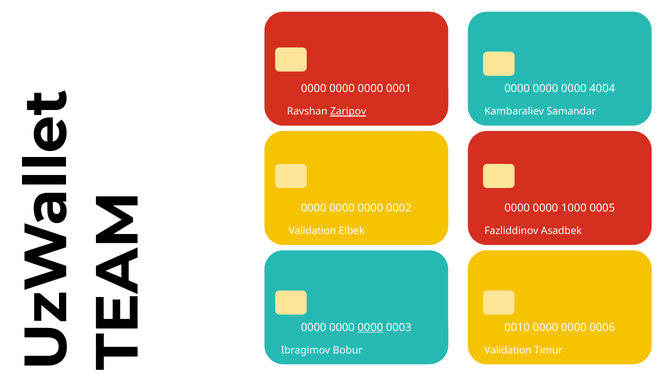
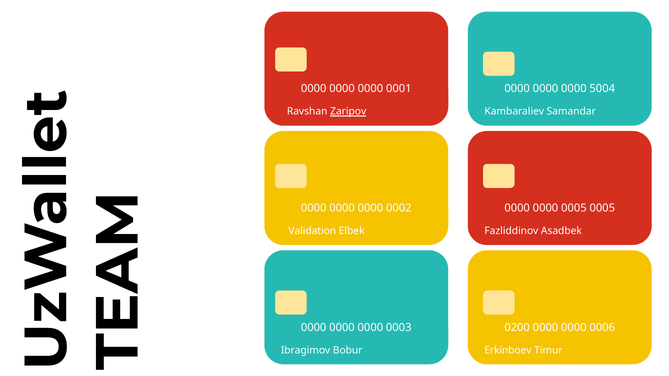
4004: 4004 -> 5004
0000 1000: 1000 -> 0005
0000 at (370, 328) underline: present -> none
0010: 0010 -> 0200
Validation at (508, 350): Validation -> Erkinboev
